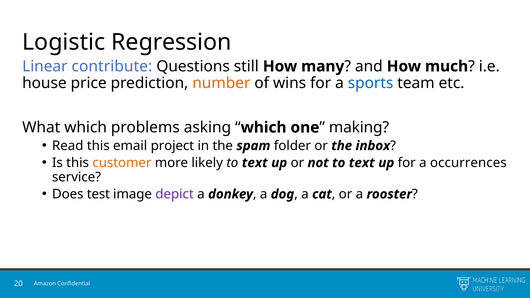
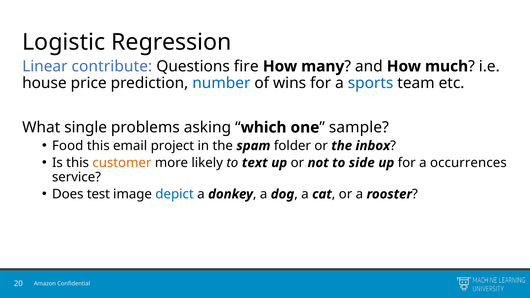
still: still -> fire
number colour: orange -> blue
What which: which -> single
making: making -> sample
Read: Read -> Food
not to text: text -> side
depict colour: purple -> blue
